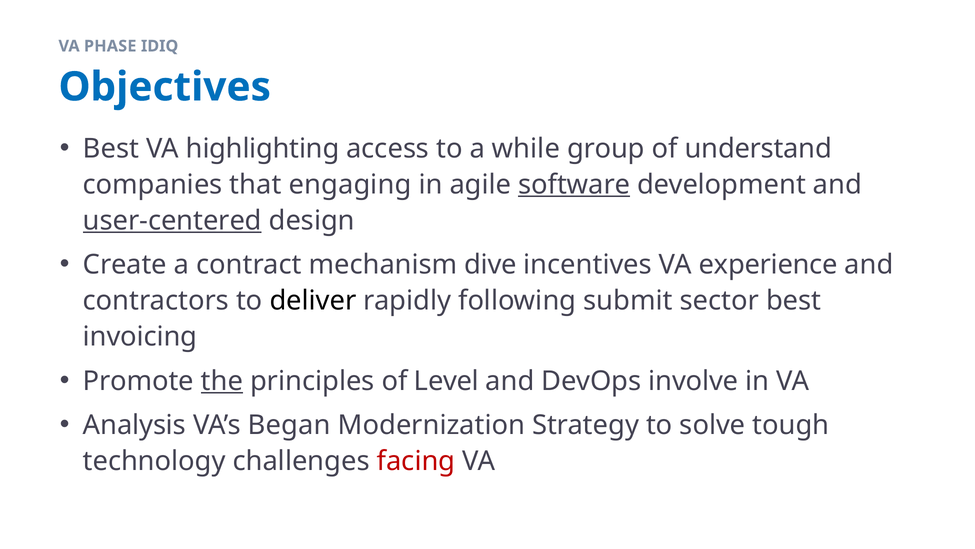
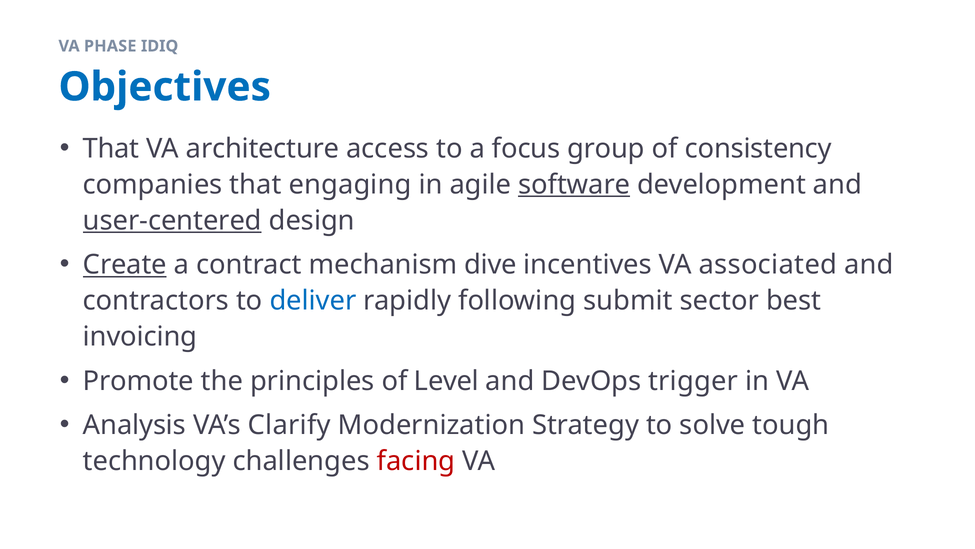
Best at (111, 148): Best -> That
highlighting: highlighting -> architecture
while: while -> focus
understand: understand -> consistency
Create underline: none -> present
experience: experience -> associated
deliver colour: black -> blue
the underline: present -> none
involve: involve -> trigger
Began: Began -> Clarify
